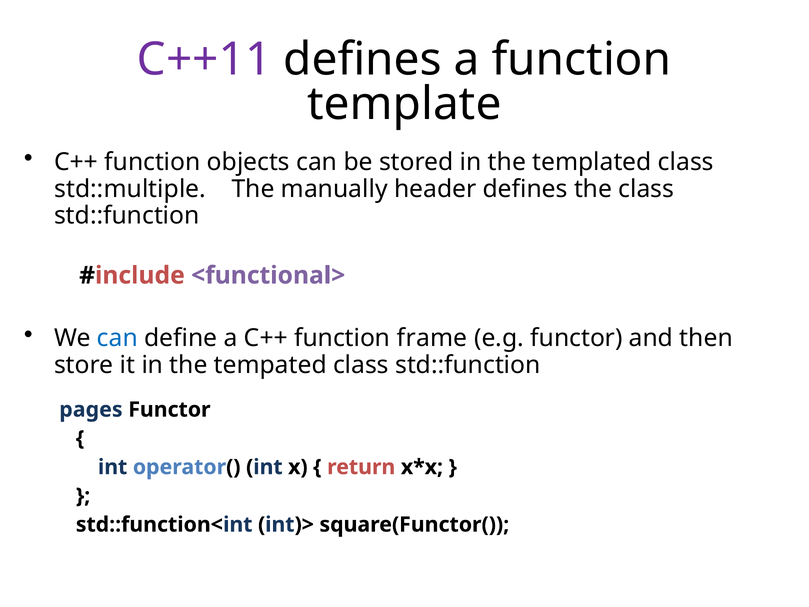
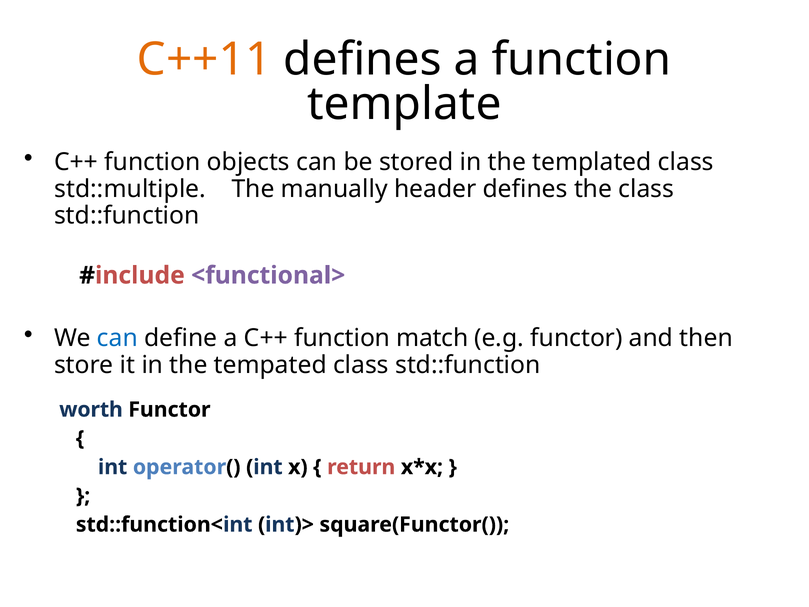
C++11 colour: purple -> orange
frame: frame -> match
pages: pages -> worth
